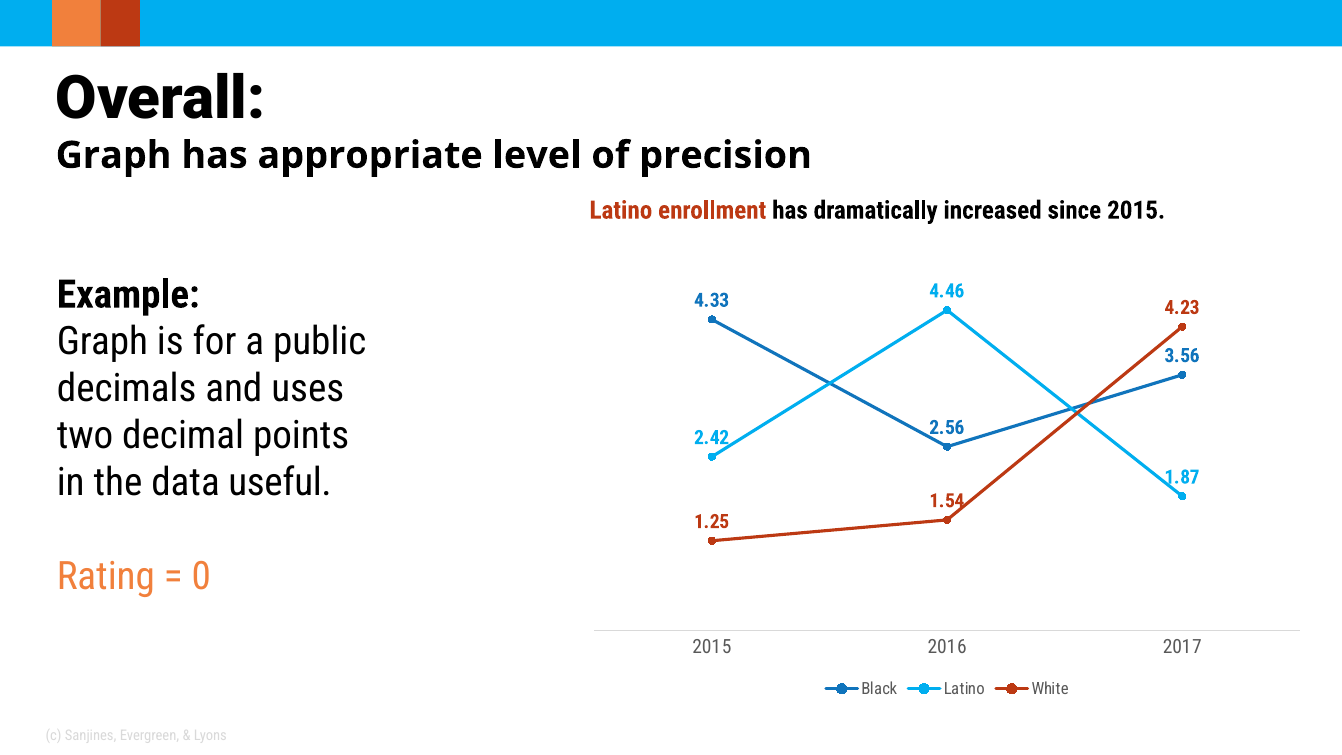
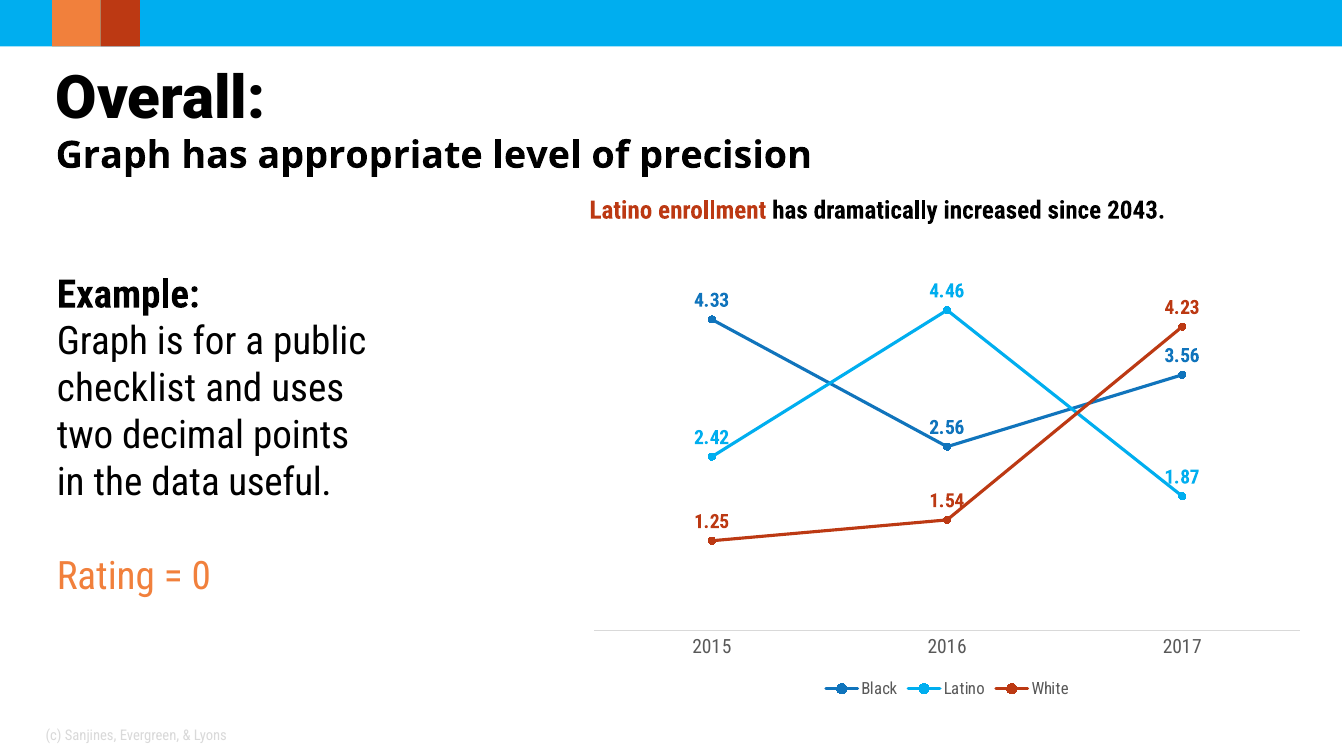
since 2015: 2015 -> 2043
decimals: decimals -> checklist
